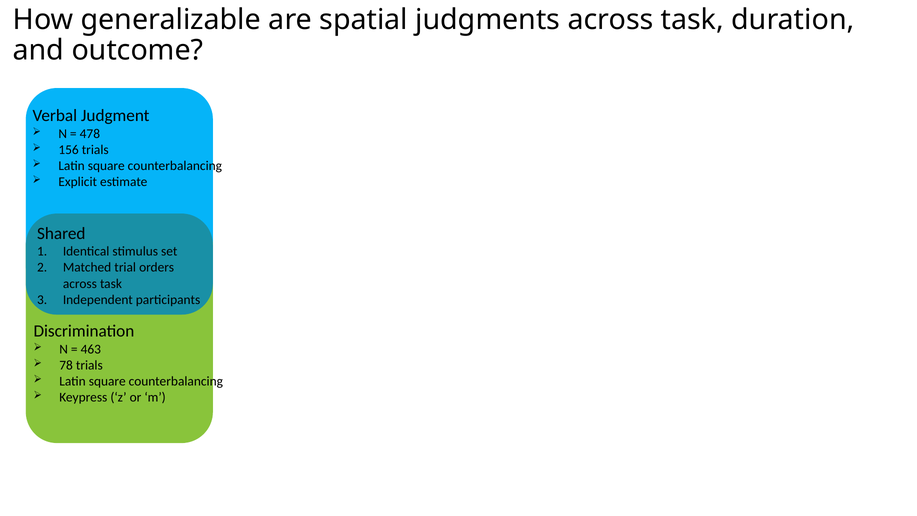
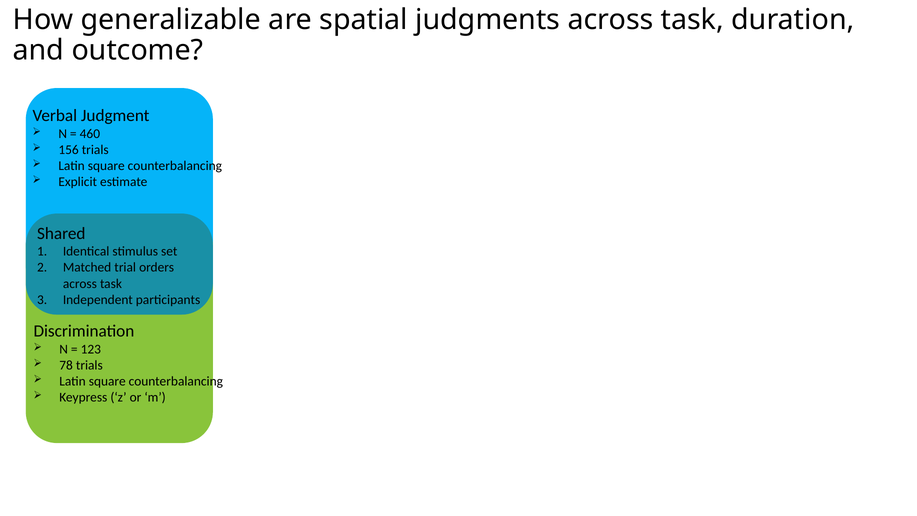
478: 478 -> 460
463: 463 -> 123
